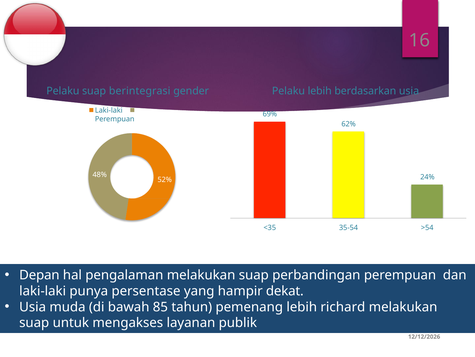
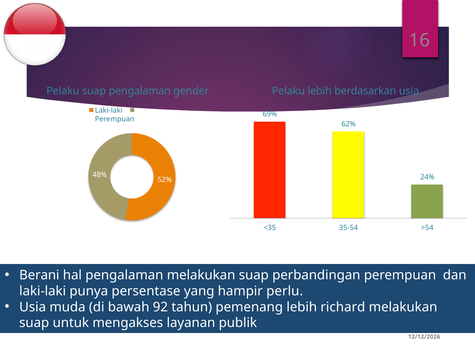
suap berintegrasi: berintegrasi -> pengalaman
Depan: Depan -> Berani
dekat: dekat -> perlu
85: 85 -> 92
